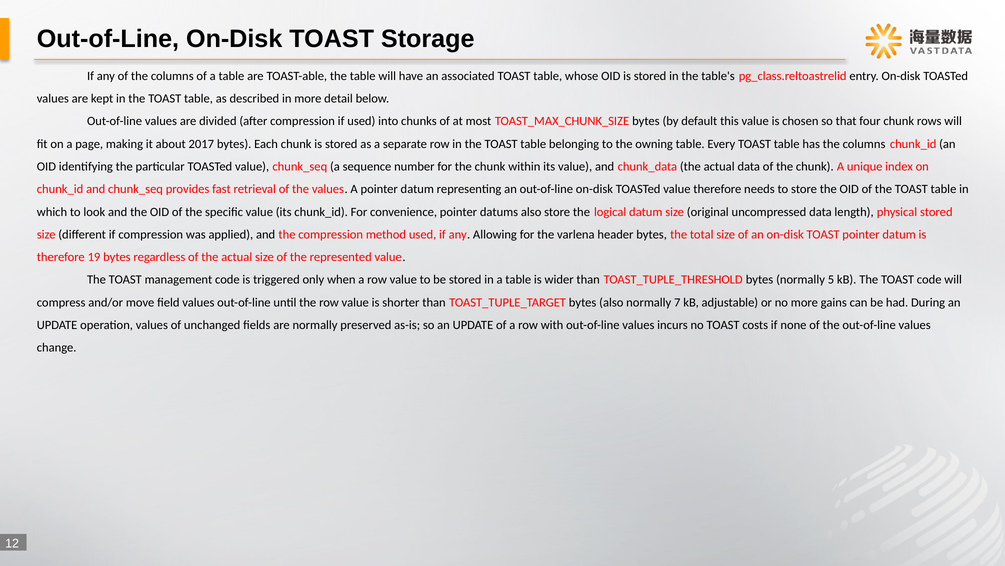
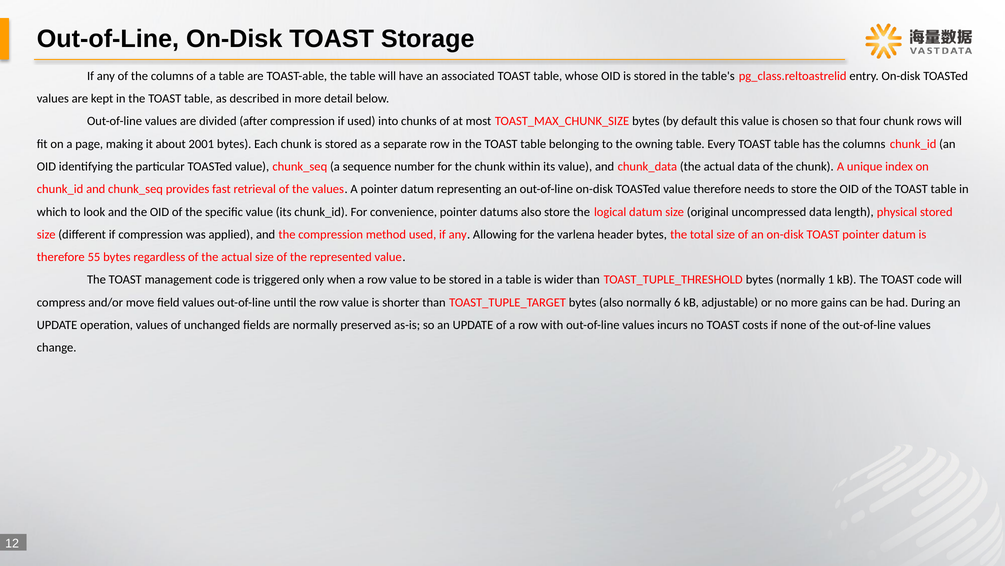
2017: 2017 -> 2001
19: 19 -> 55
5: 5 -> 1
7: 7 -> 6
